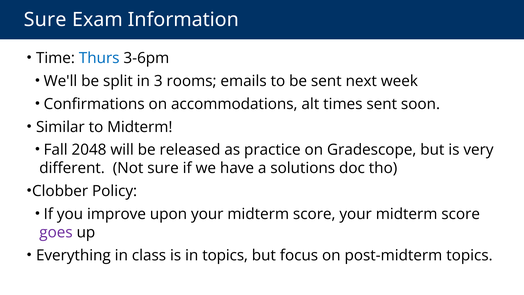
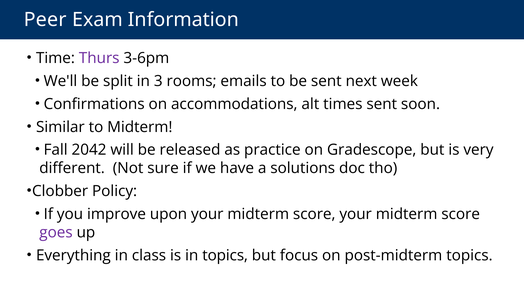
Sure at (45, 20): Sure -> Peer
Thurs colour: blue -> purple
2048: 2048 -> 2042
